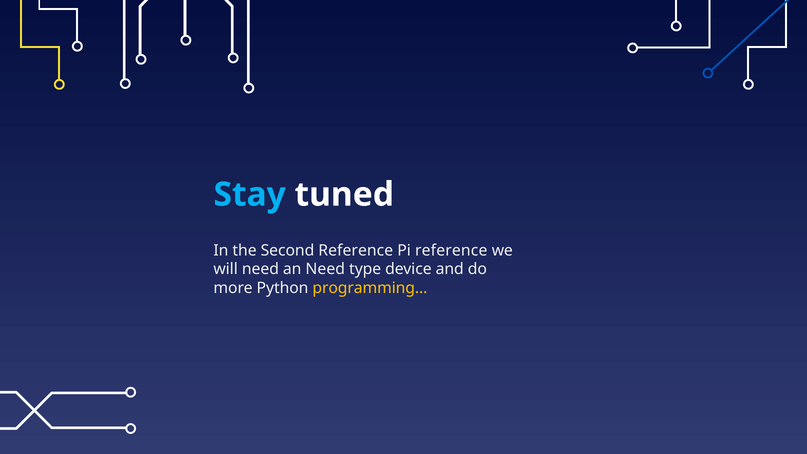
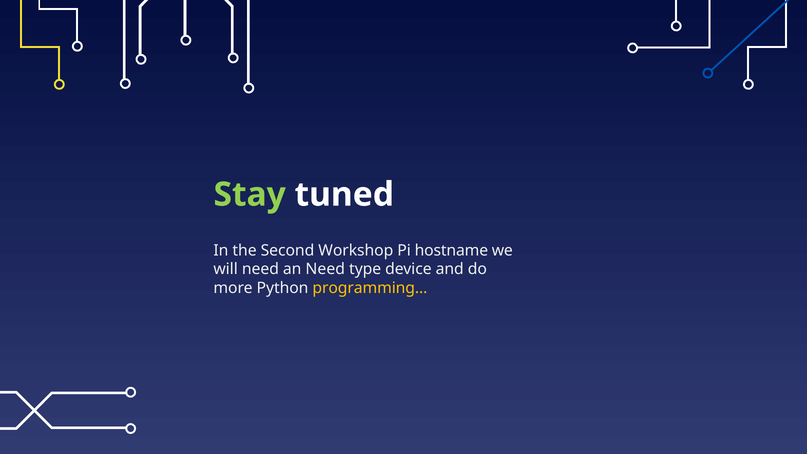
Stay colour: light blue -> light green
Second Reference: Reference -> Workshop
Pi reference: reference -> hostname
